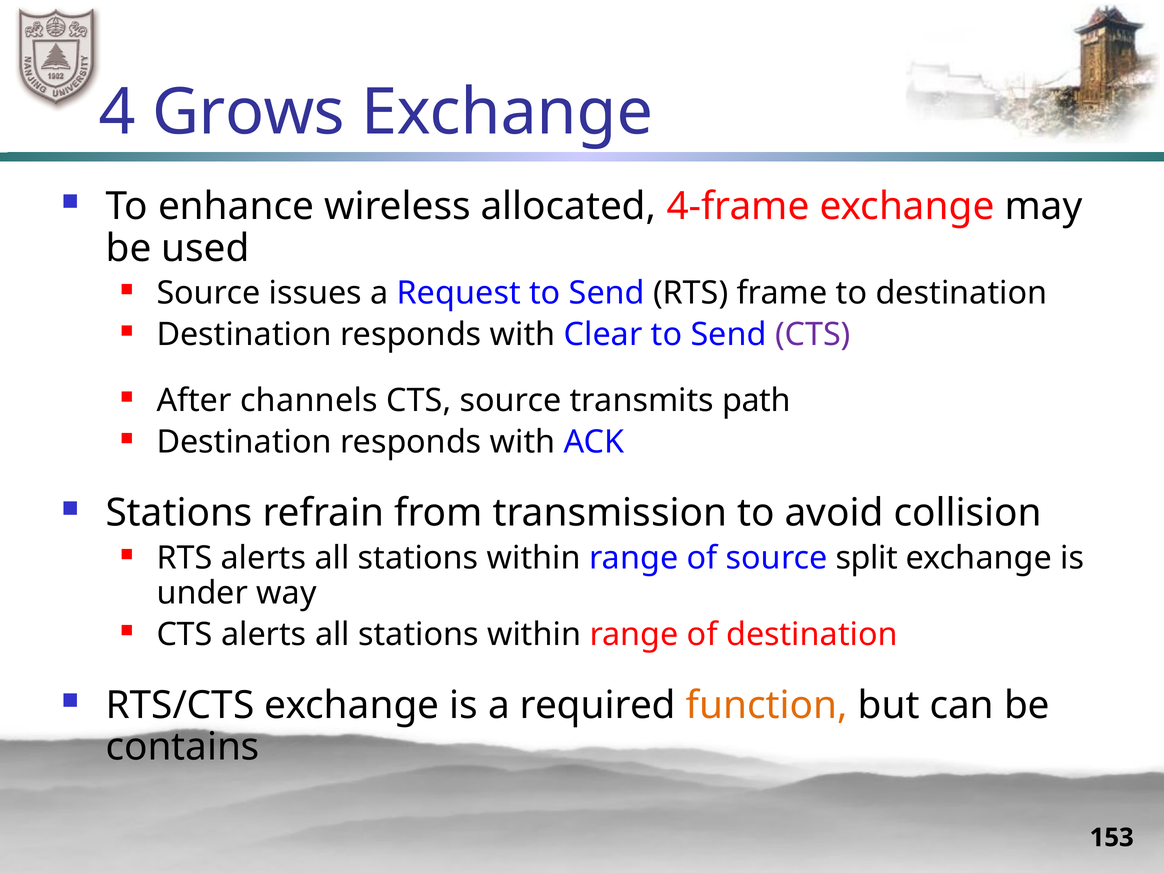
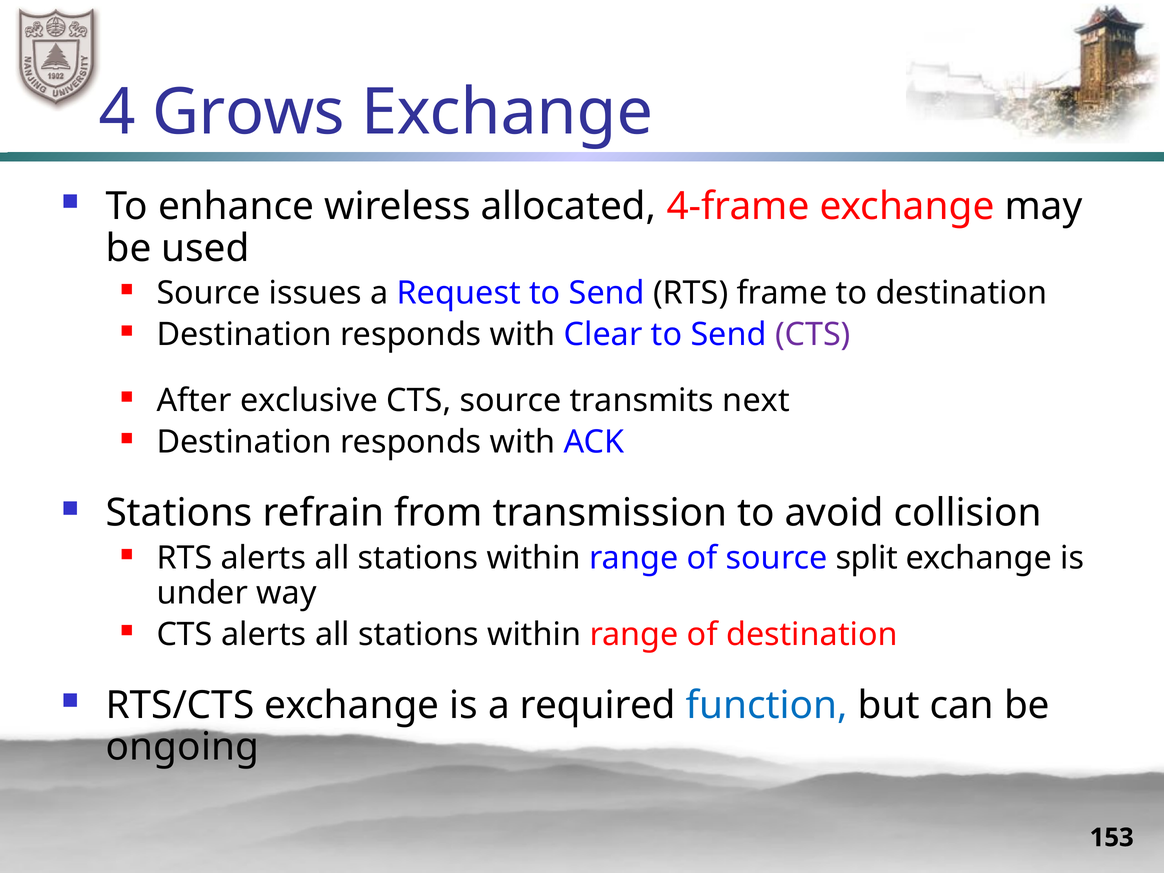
channels: channels -> exclusive
path: path -> next
function colour: orange -> blue
contains: contains -> ongoing
